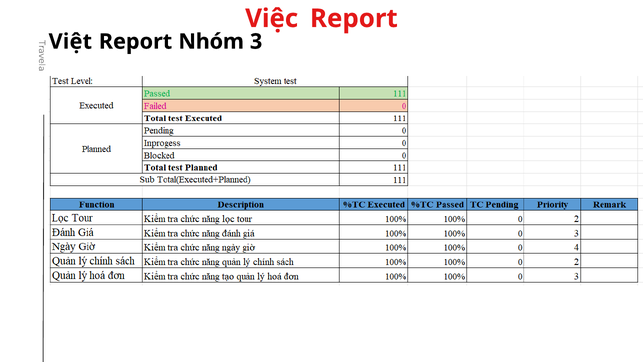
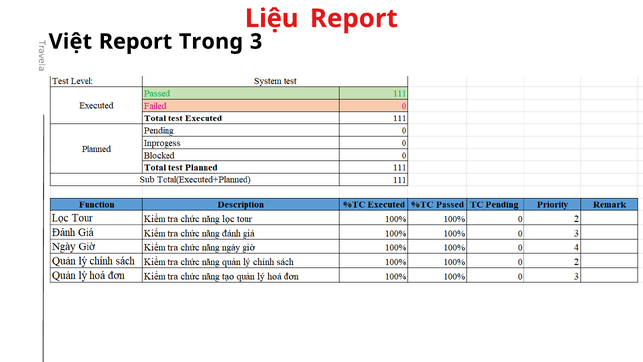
Việc: Việc -> Liệu
Nhóm: Nhóm -> Trong
